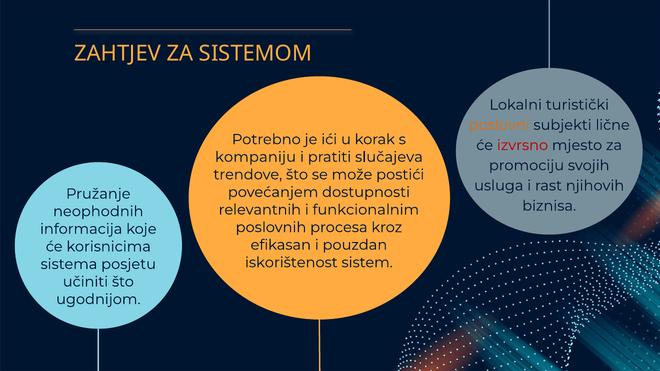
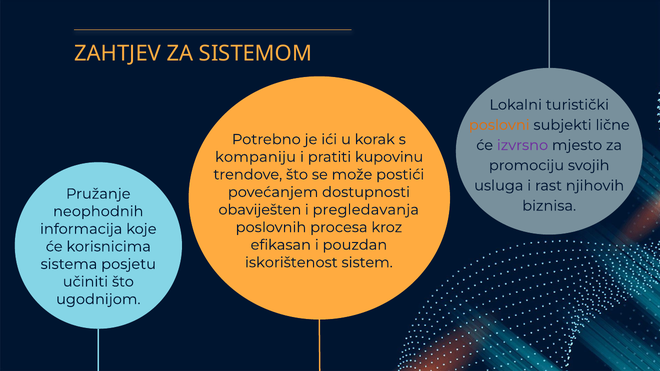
izvrsno colour: red -> purple
slučajeva: slučajeva -> kupovinu
relevantnih: relevantnih -> obaviješten
funkcionalnim: funkcionalnim -> pregledavanja
